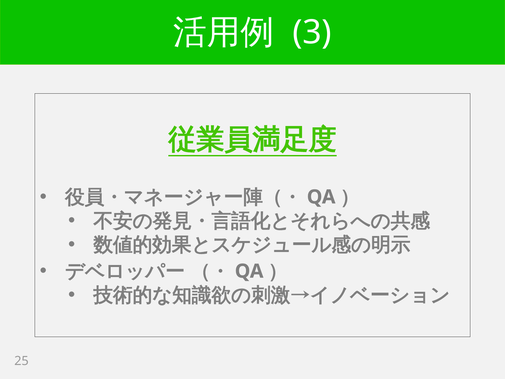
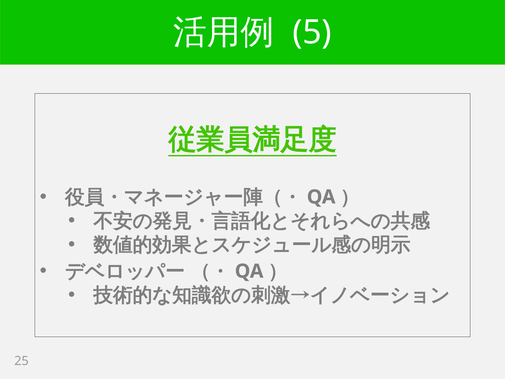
3: 3 -> 5
